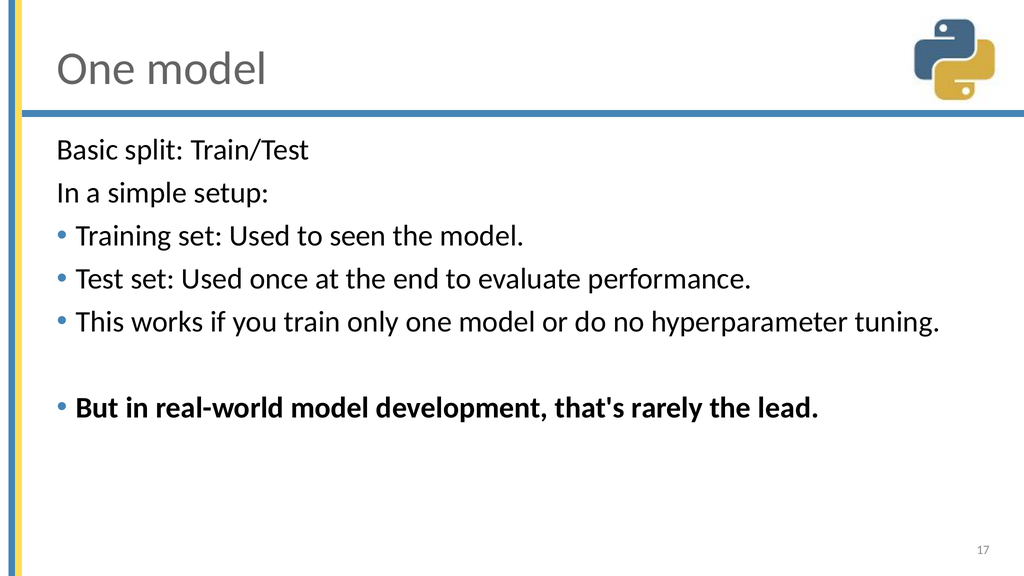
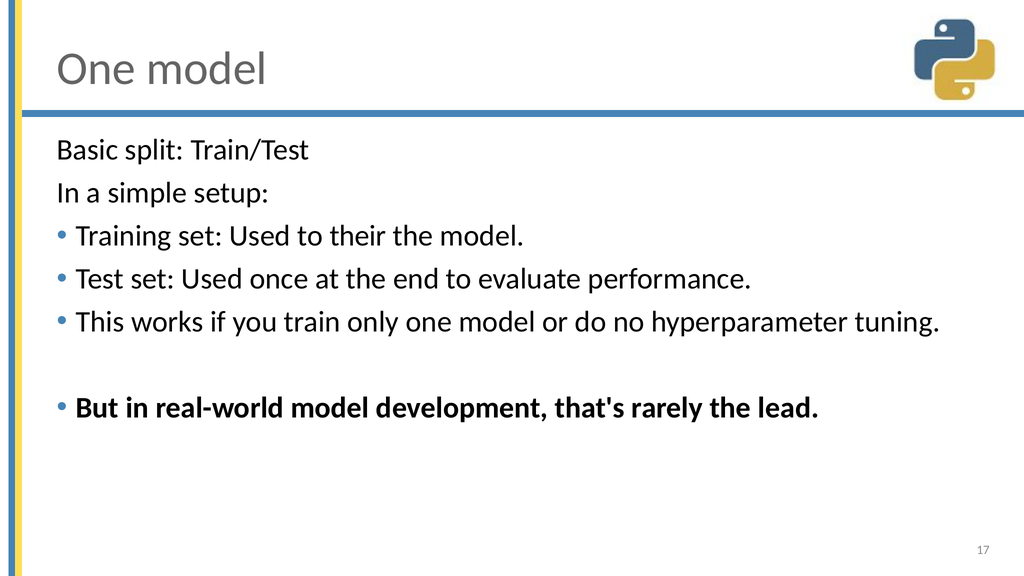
seen: seen -> their
